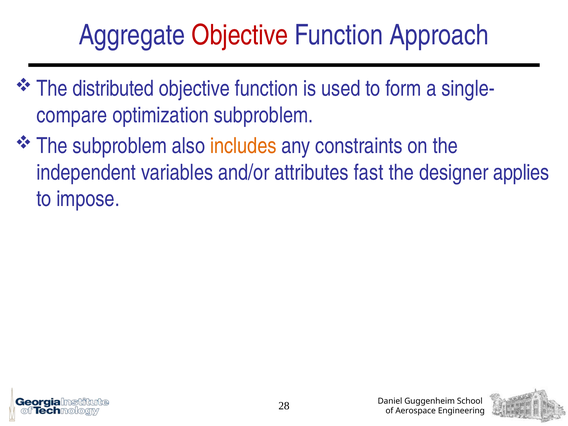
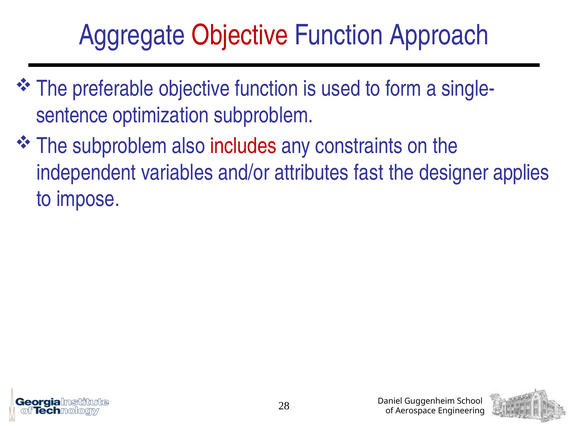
distributed: distributed -> preferable
compare: compare -> sentence
includes colour: orange -> red
